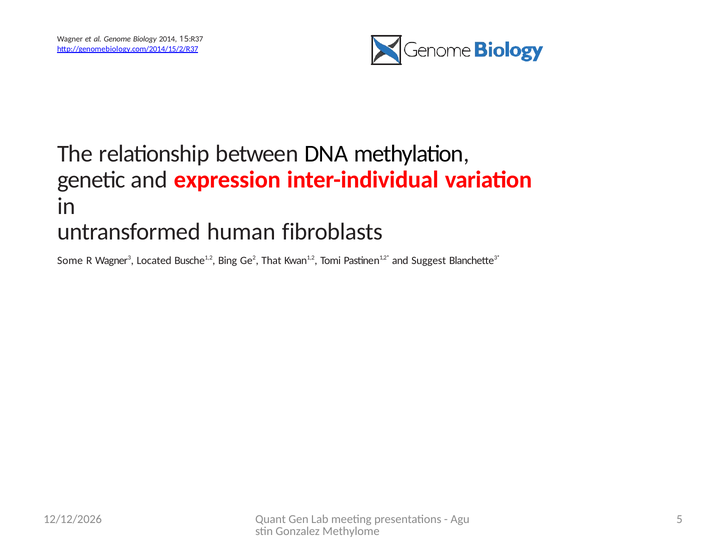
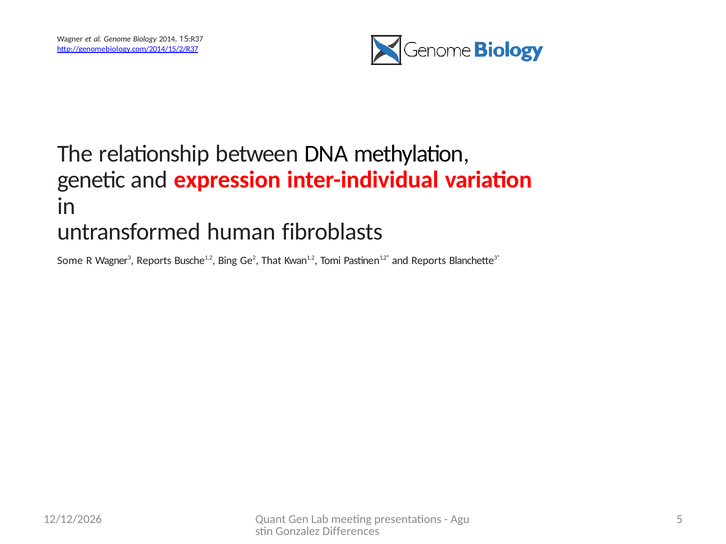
Wagner3 Located: Located -> Reports
and Suggest: Suggest -> Reports
Methylome: Methylome -> Differences
